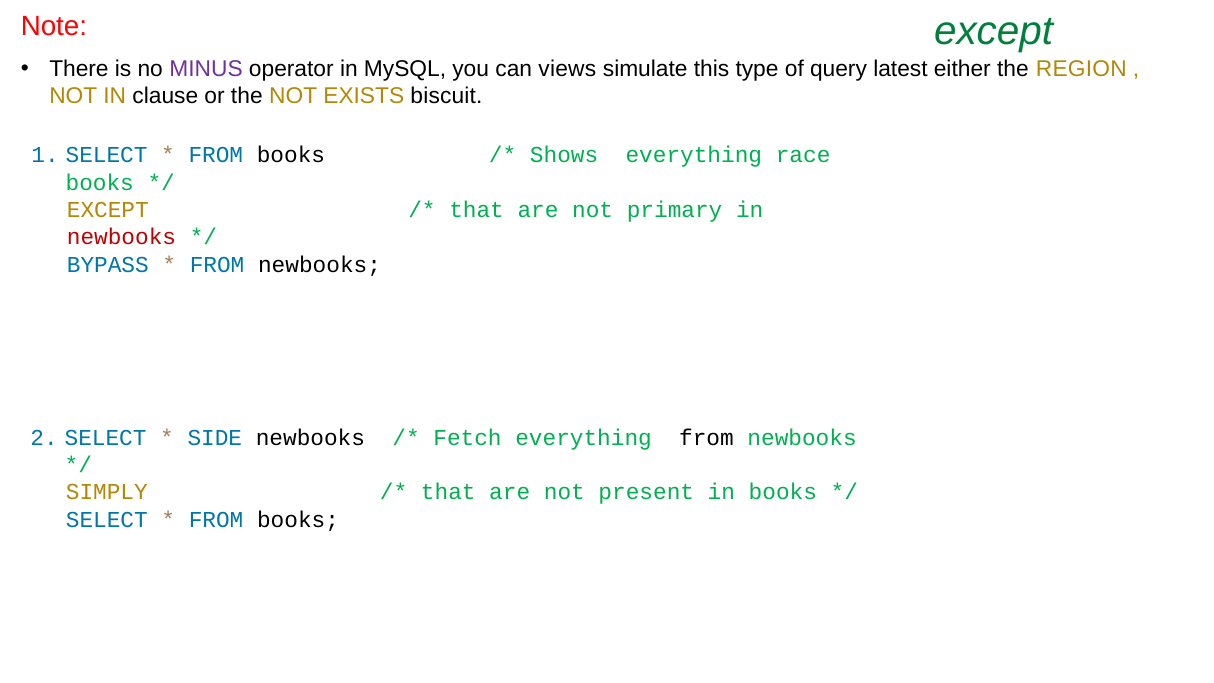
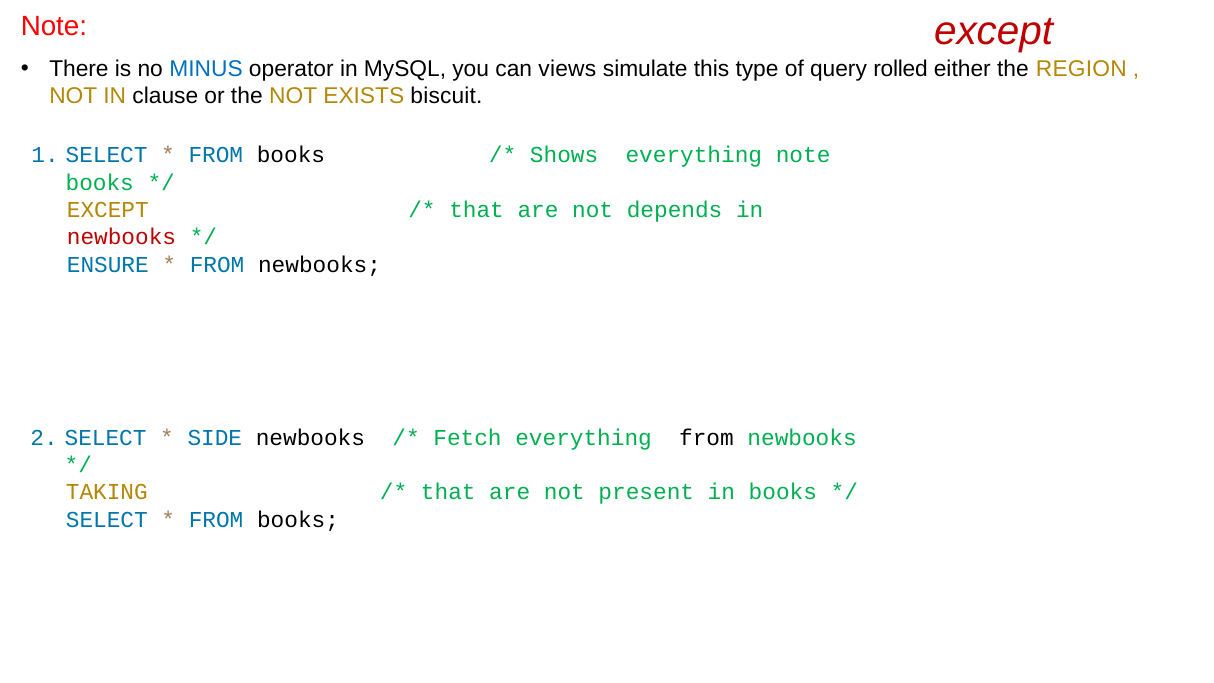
except at (994, 32) colour: green -> red
MINUS colour: purple -> blue
latest: latest -> rolled
everything race: race -> note
primary: primary -> depends
BYPASS: BYPASS -> ENSURE
SIMPLY: SIMPLY -> TAKING
